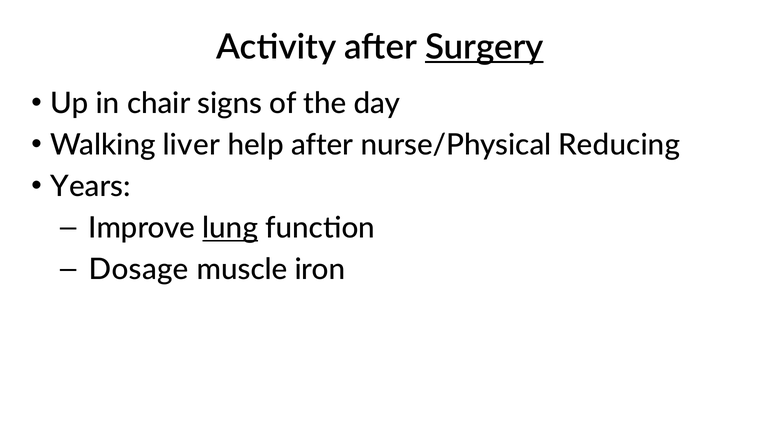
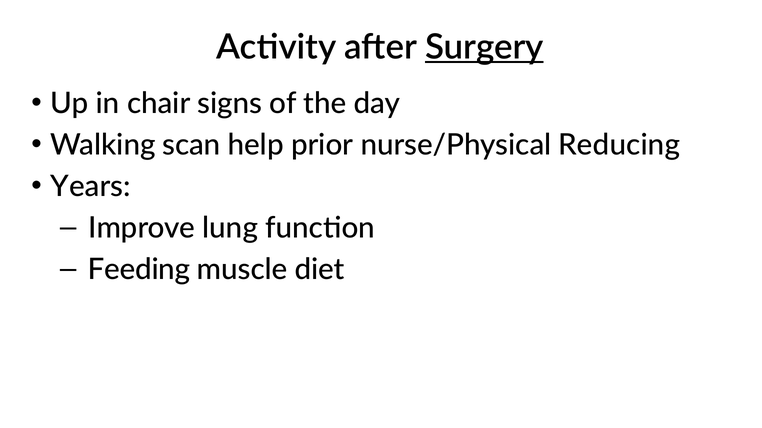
liver: liver -> scan
help after: after -> prior
lung underline: present -> none
Dosage: Dosage -> Feeding
iron: iron -> diet
